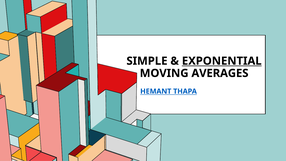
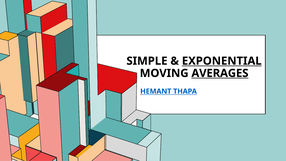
AVERAGES underline: none -> present
